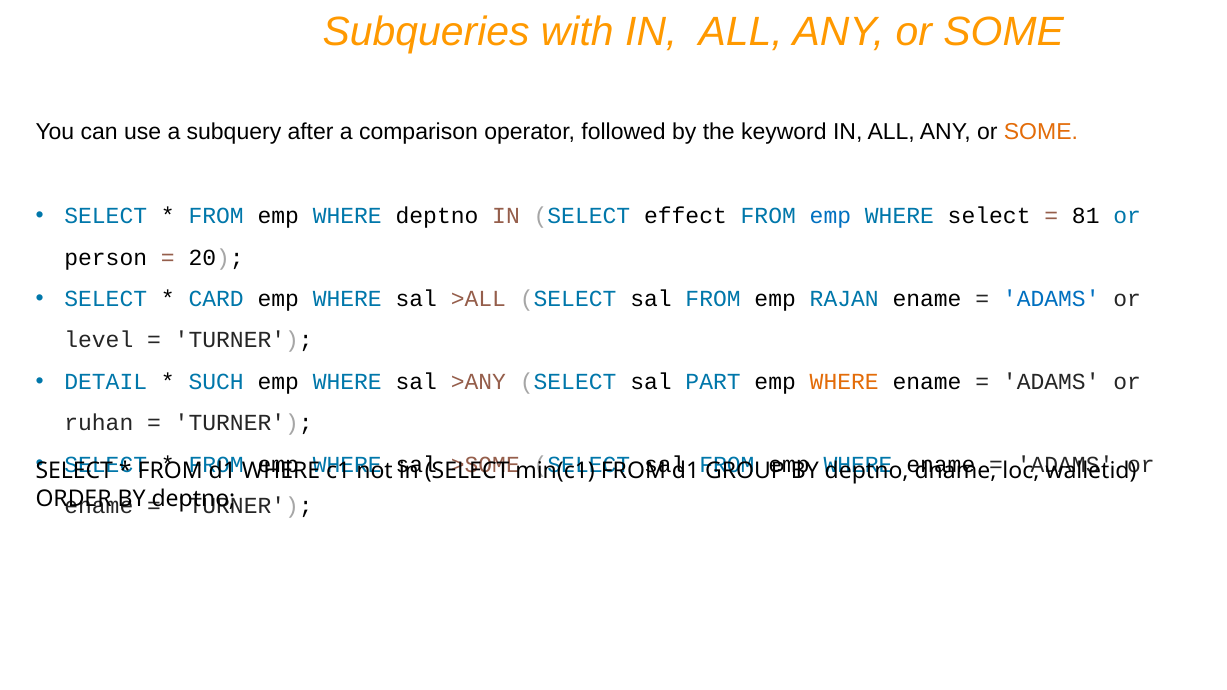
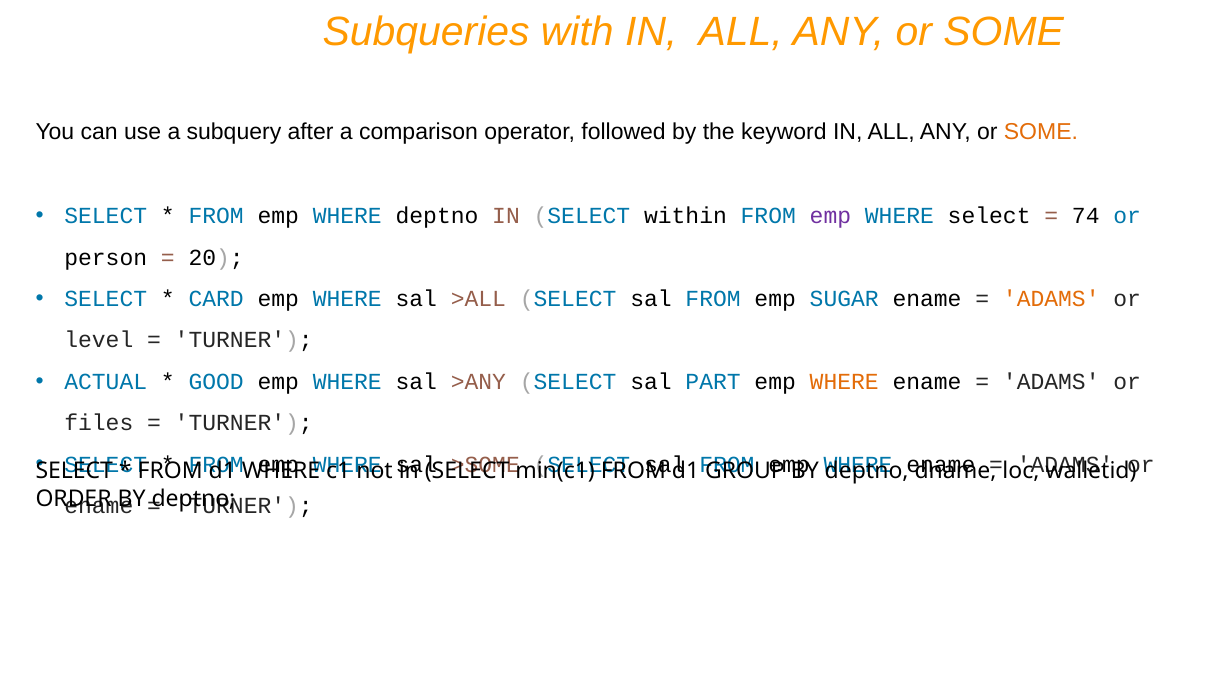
effect: effect -> within
emp at (830, 216) colour: blue -> purple
81: 81 -> 74
RAJAN: RAJAN -> SUGAR
ADAMS at (1051, 299) colour: blue -> orange
DETAIL: DETAIL -> ACTUAL
SUCH: SUCH -> GOOD
ruhan: ruhan -> files
